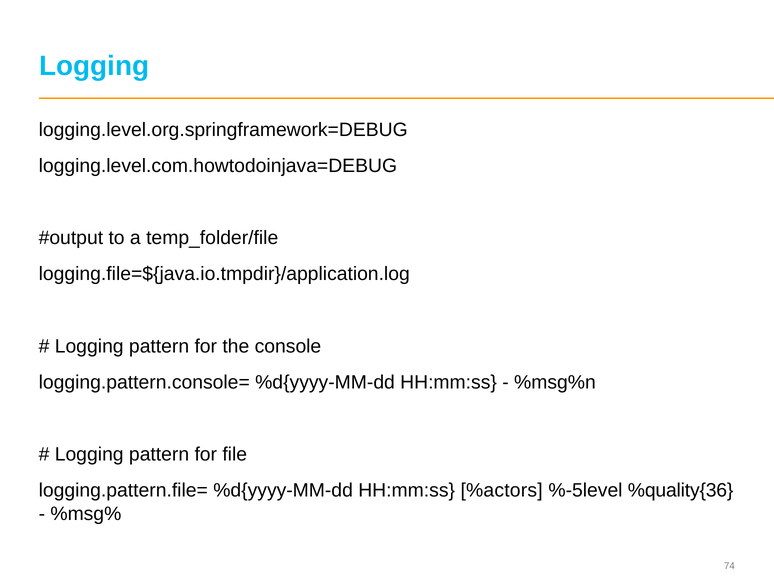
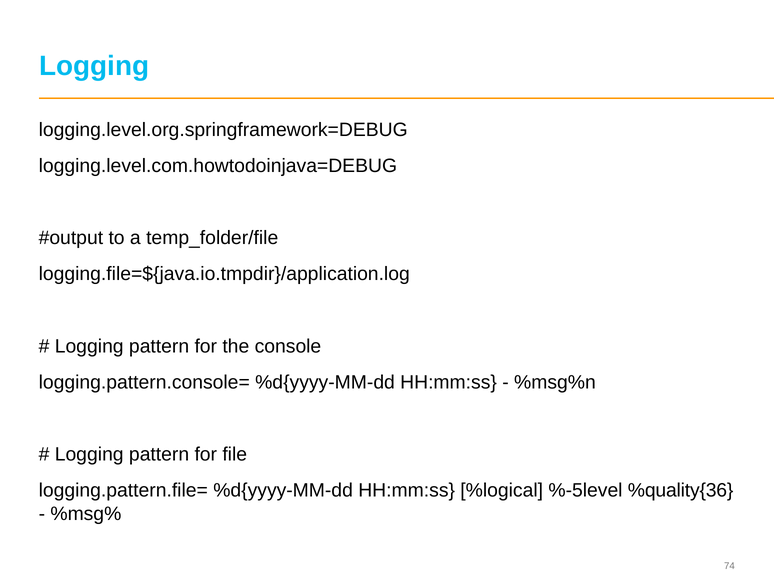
%actors: %actors -> %logical
